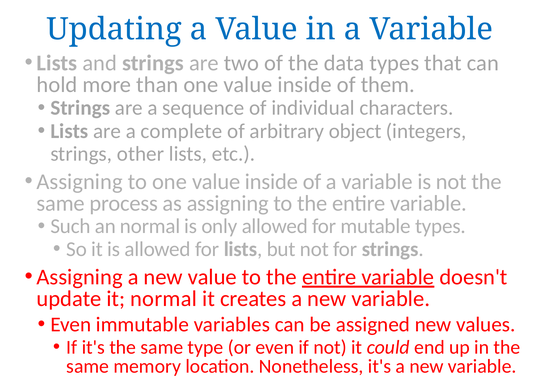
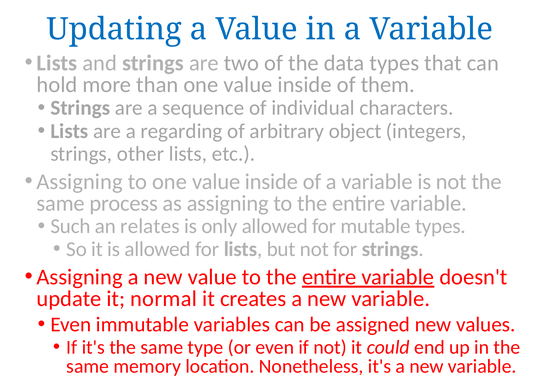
complete: complete -> regarding
an normal: normal -> relates
